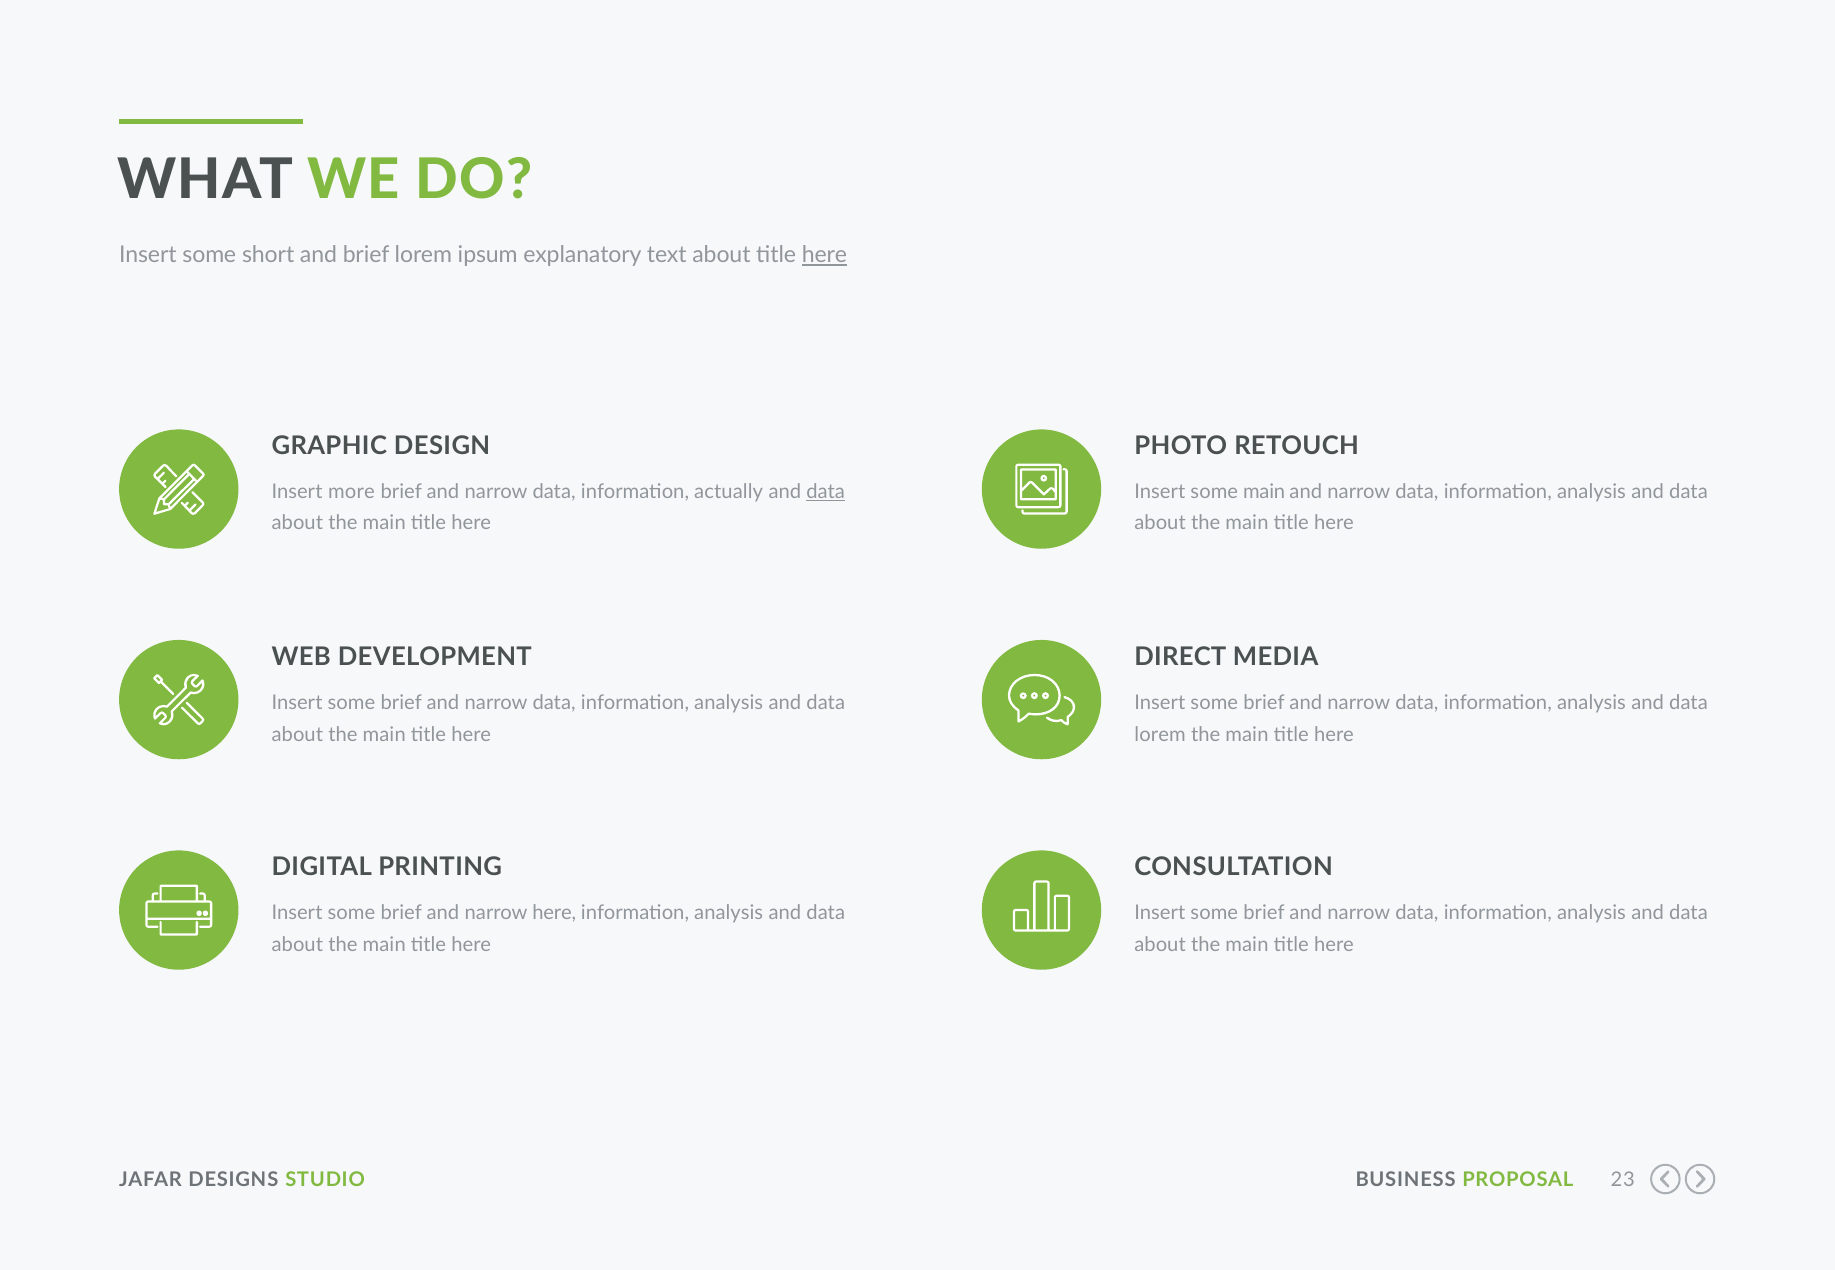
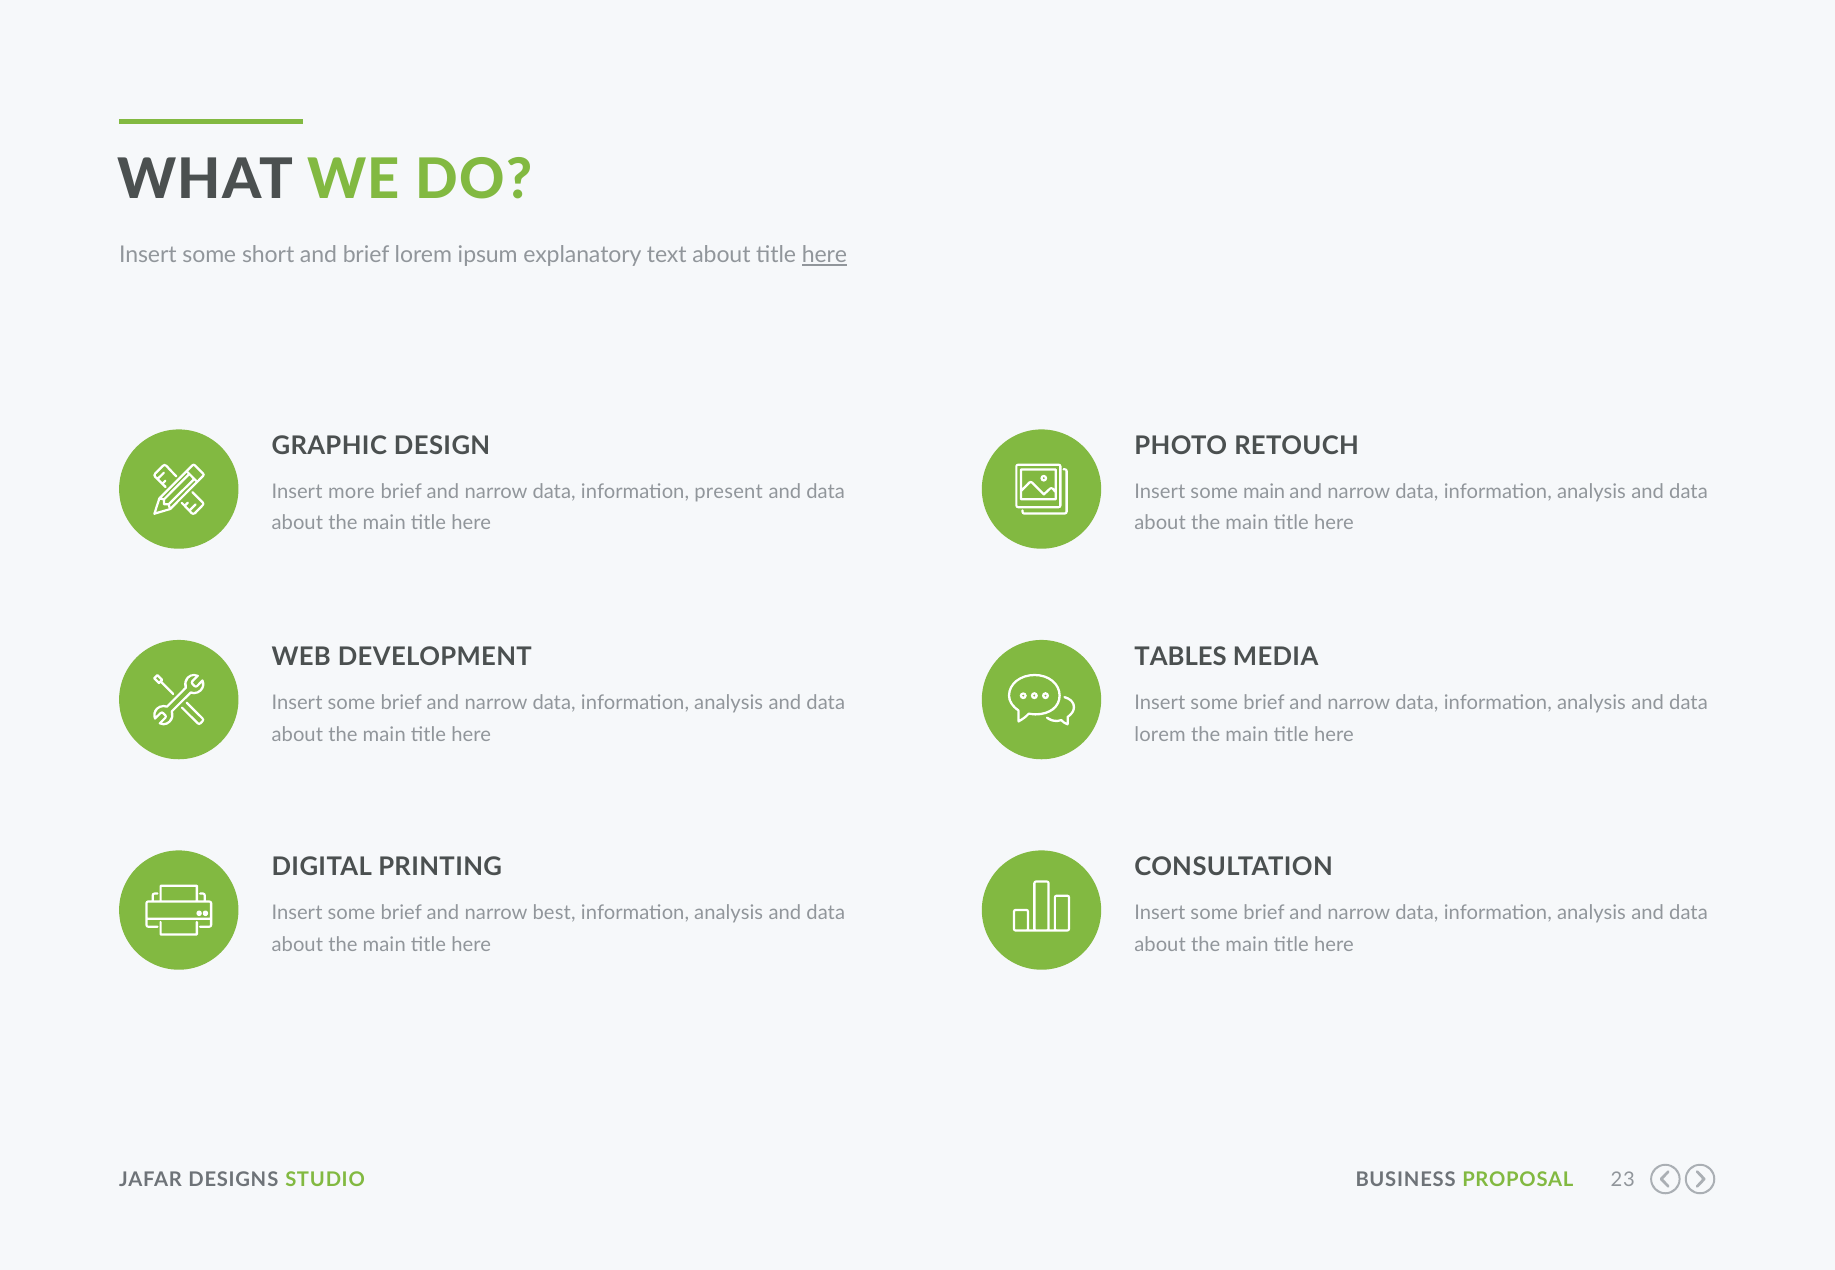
actually: actually -> present
data at (826, 492) underline: present -> none
DIRECT: DIRECT -> TABLES
narrow here: here -> best
